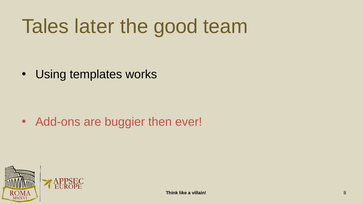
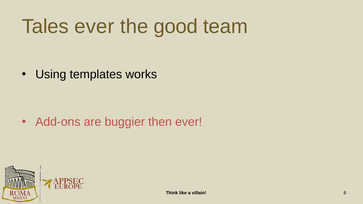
Tales later: later -> ever
